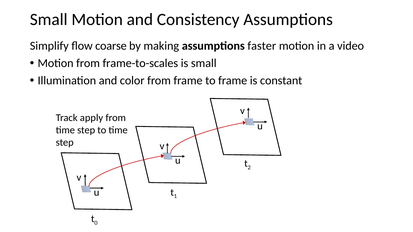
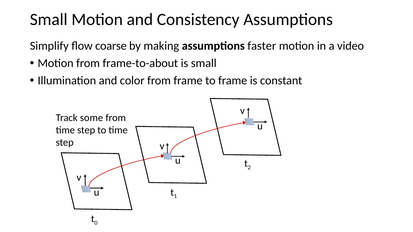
frame-to-scales: frame-to-scales -> frame-to-about
apply: apply -> some
